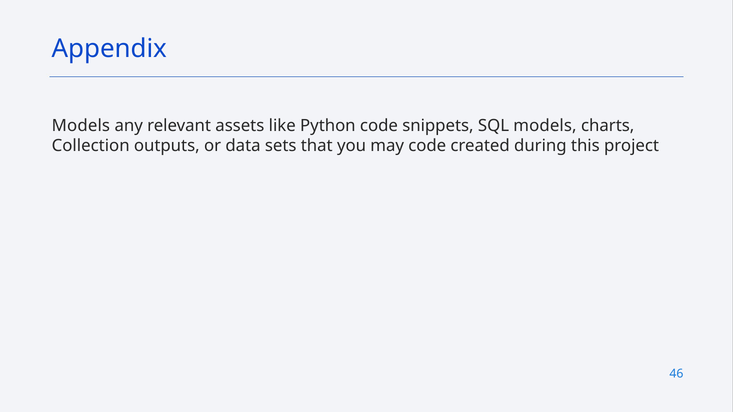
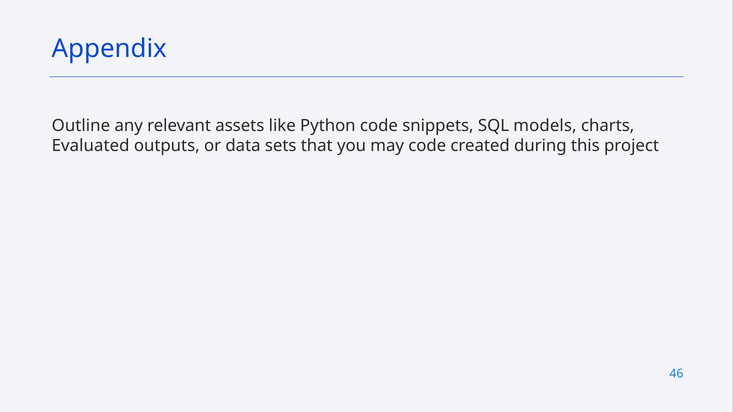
Models at (81, 126): Models -> Outline
Collection: Collection -> Evaluated
